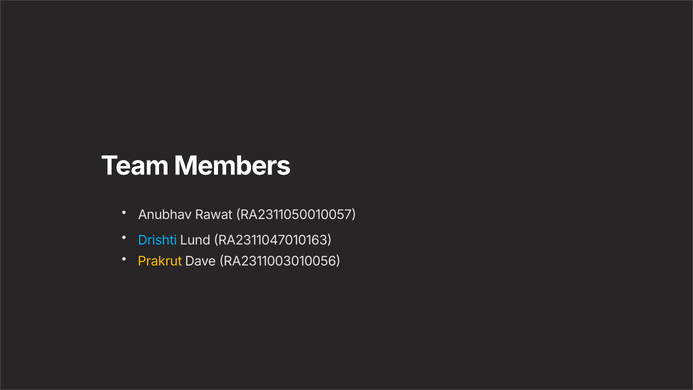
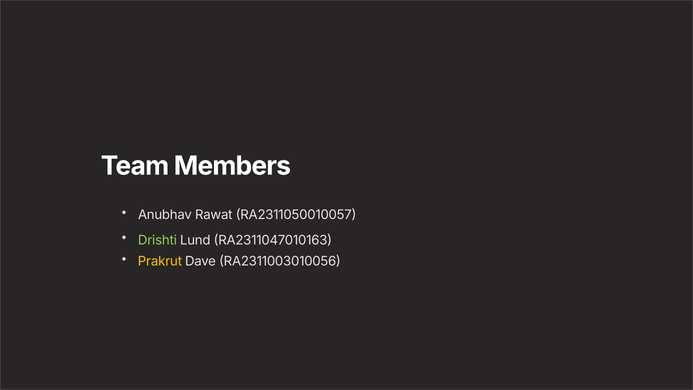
Drishti colour: light blue -> light green
